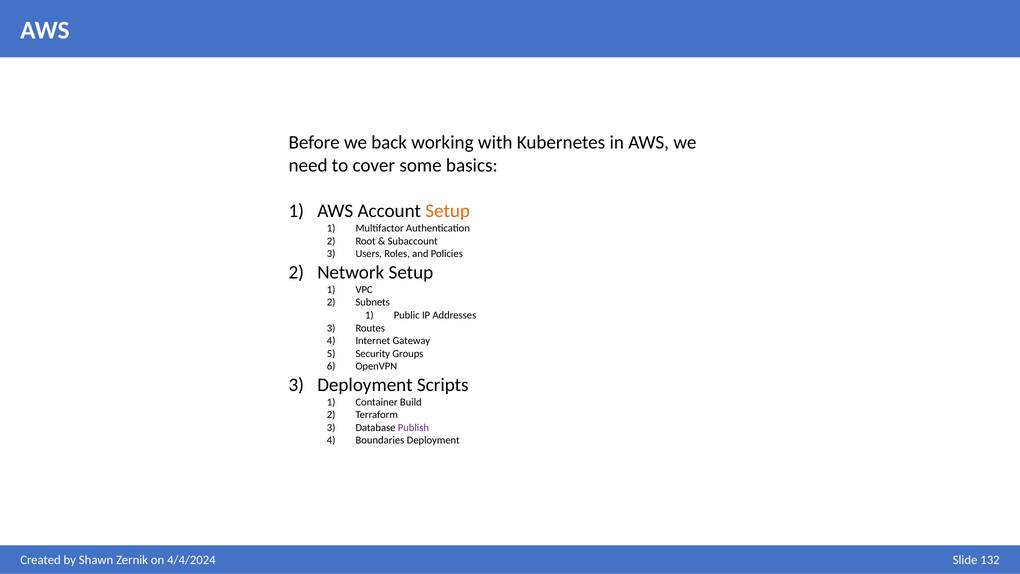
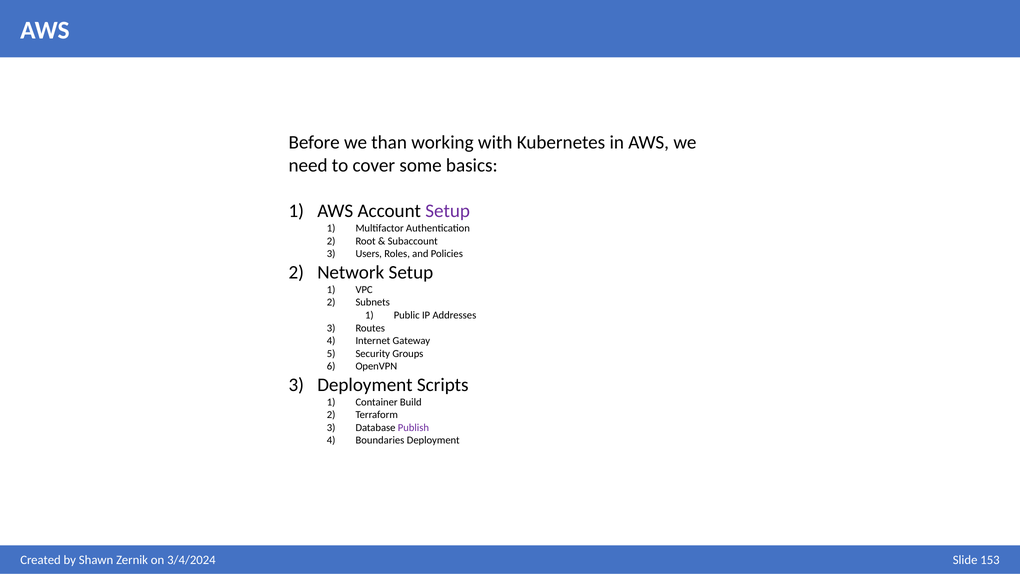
back: back -> than
Setup at (448, 211) colour: orange -> purple
4/4/2024: 4/4/2024 -> 3/4/2024
132: 132 -> 153
